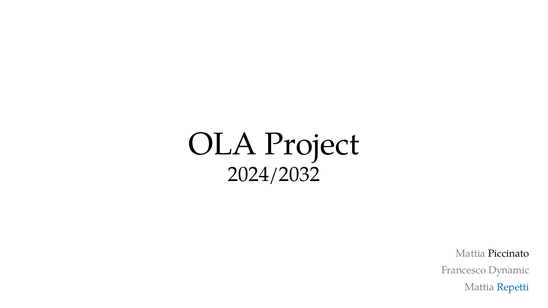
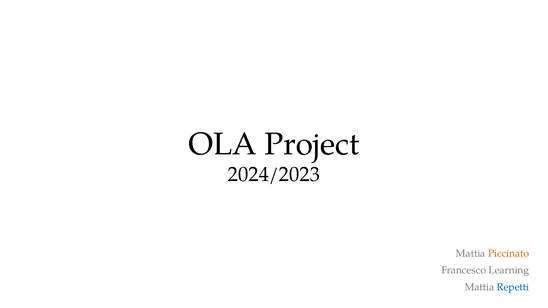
2024/2032: 2024/2032 -> 2024/2023
Piccinato colour: black -> orange
Dynamic: Dynamic -> Learning
